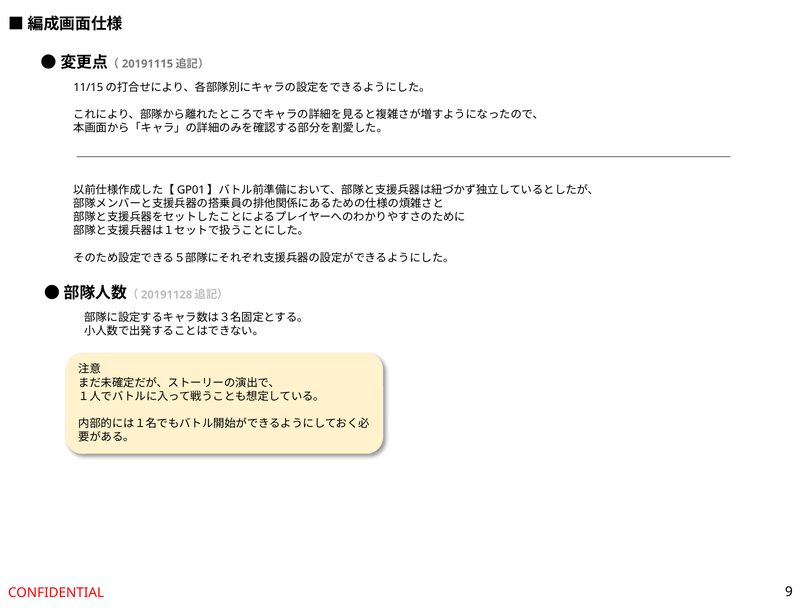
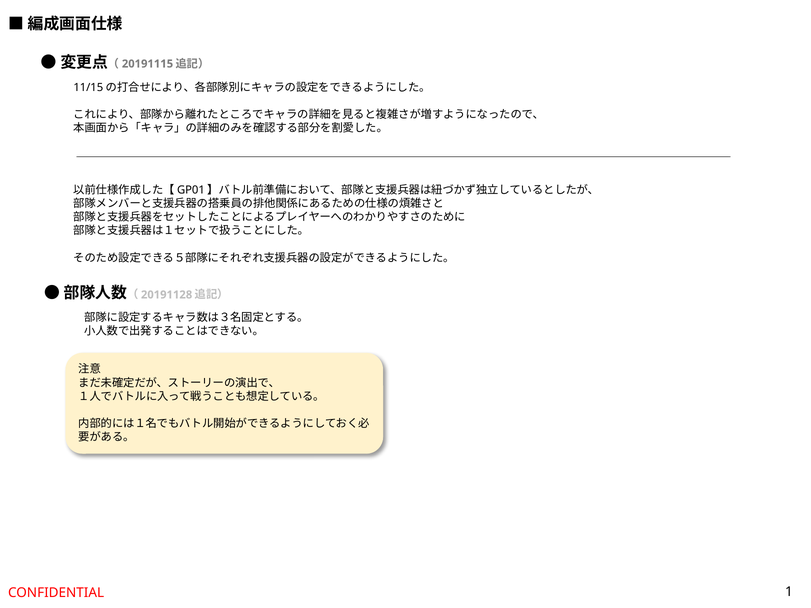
9: 9 -> 1
